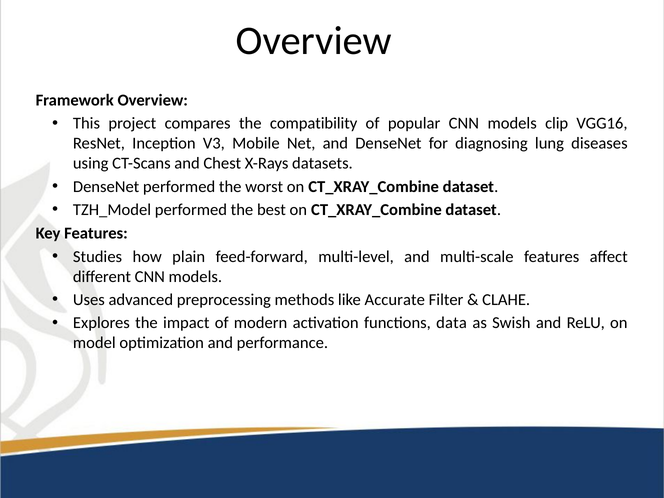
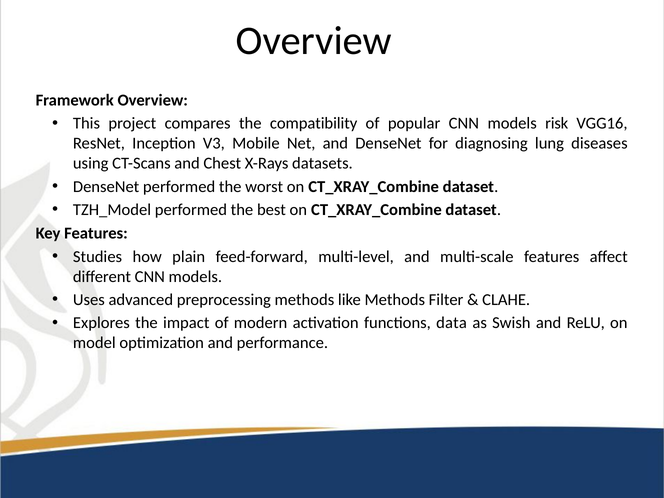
clip: clip -> risk
like Accurate: Accurate -> Methods
